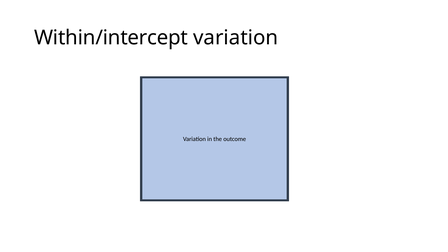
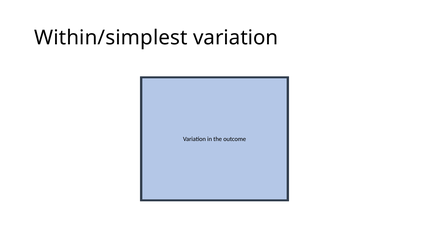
Within/intercept: Within/intercept -> Within/simplest
